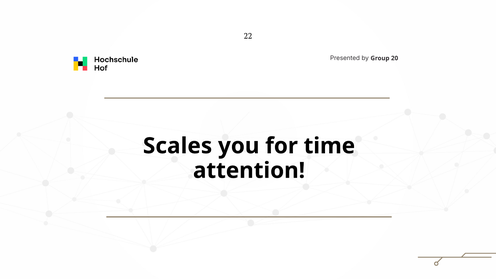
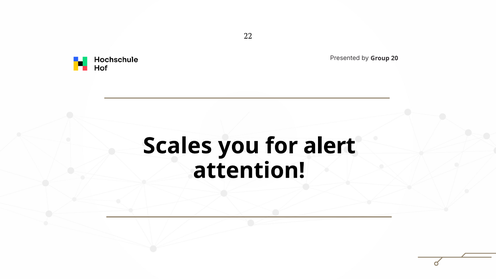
time: time -> alert
